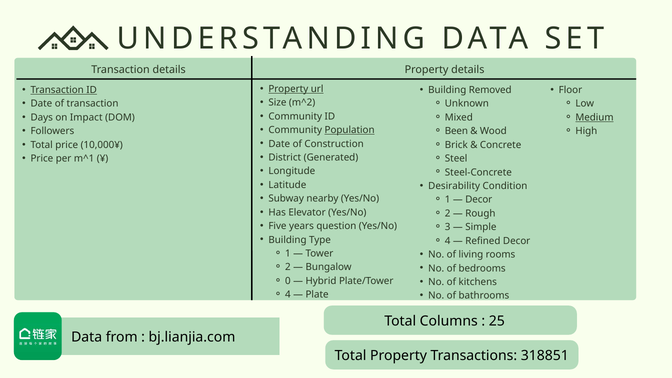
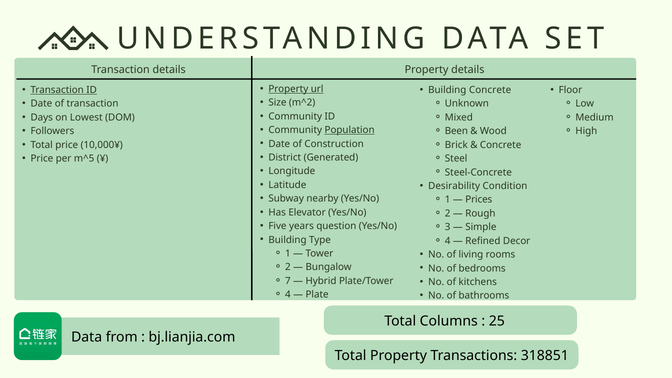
Building Removed: Removed -> Concrete
Impact: Impact -> Lowest
Medium underline: present -> none
m^1: m^1 -> m^5
Decor at (479, 200): Decor -> Prices
0: 0 -> 7
